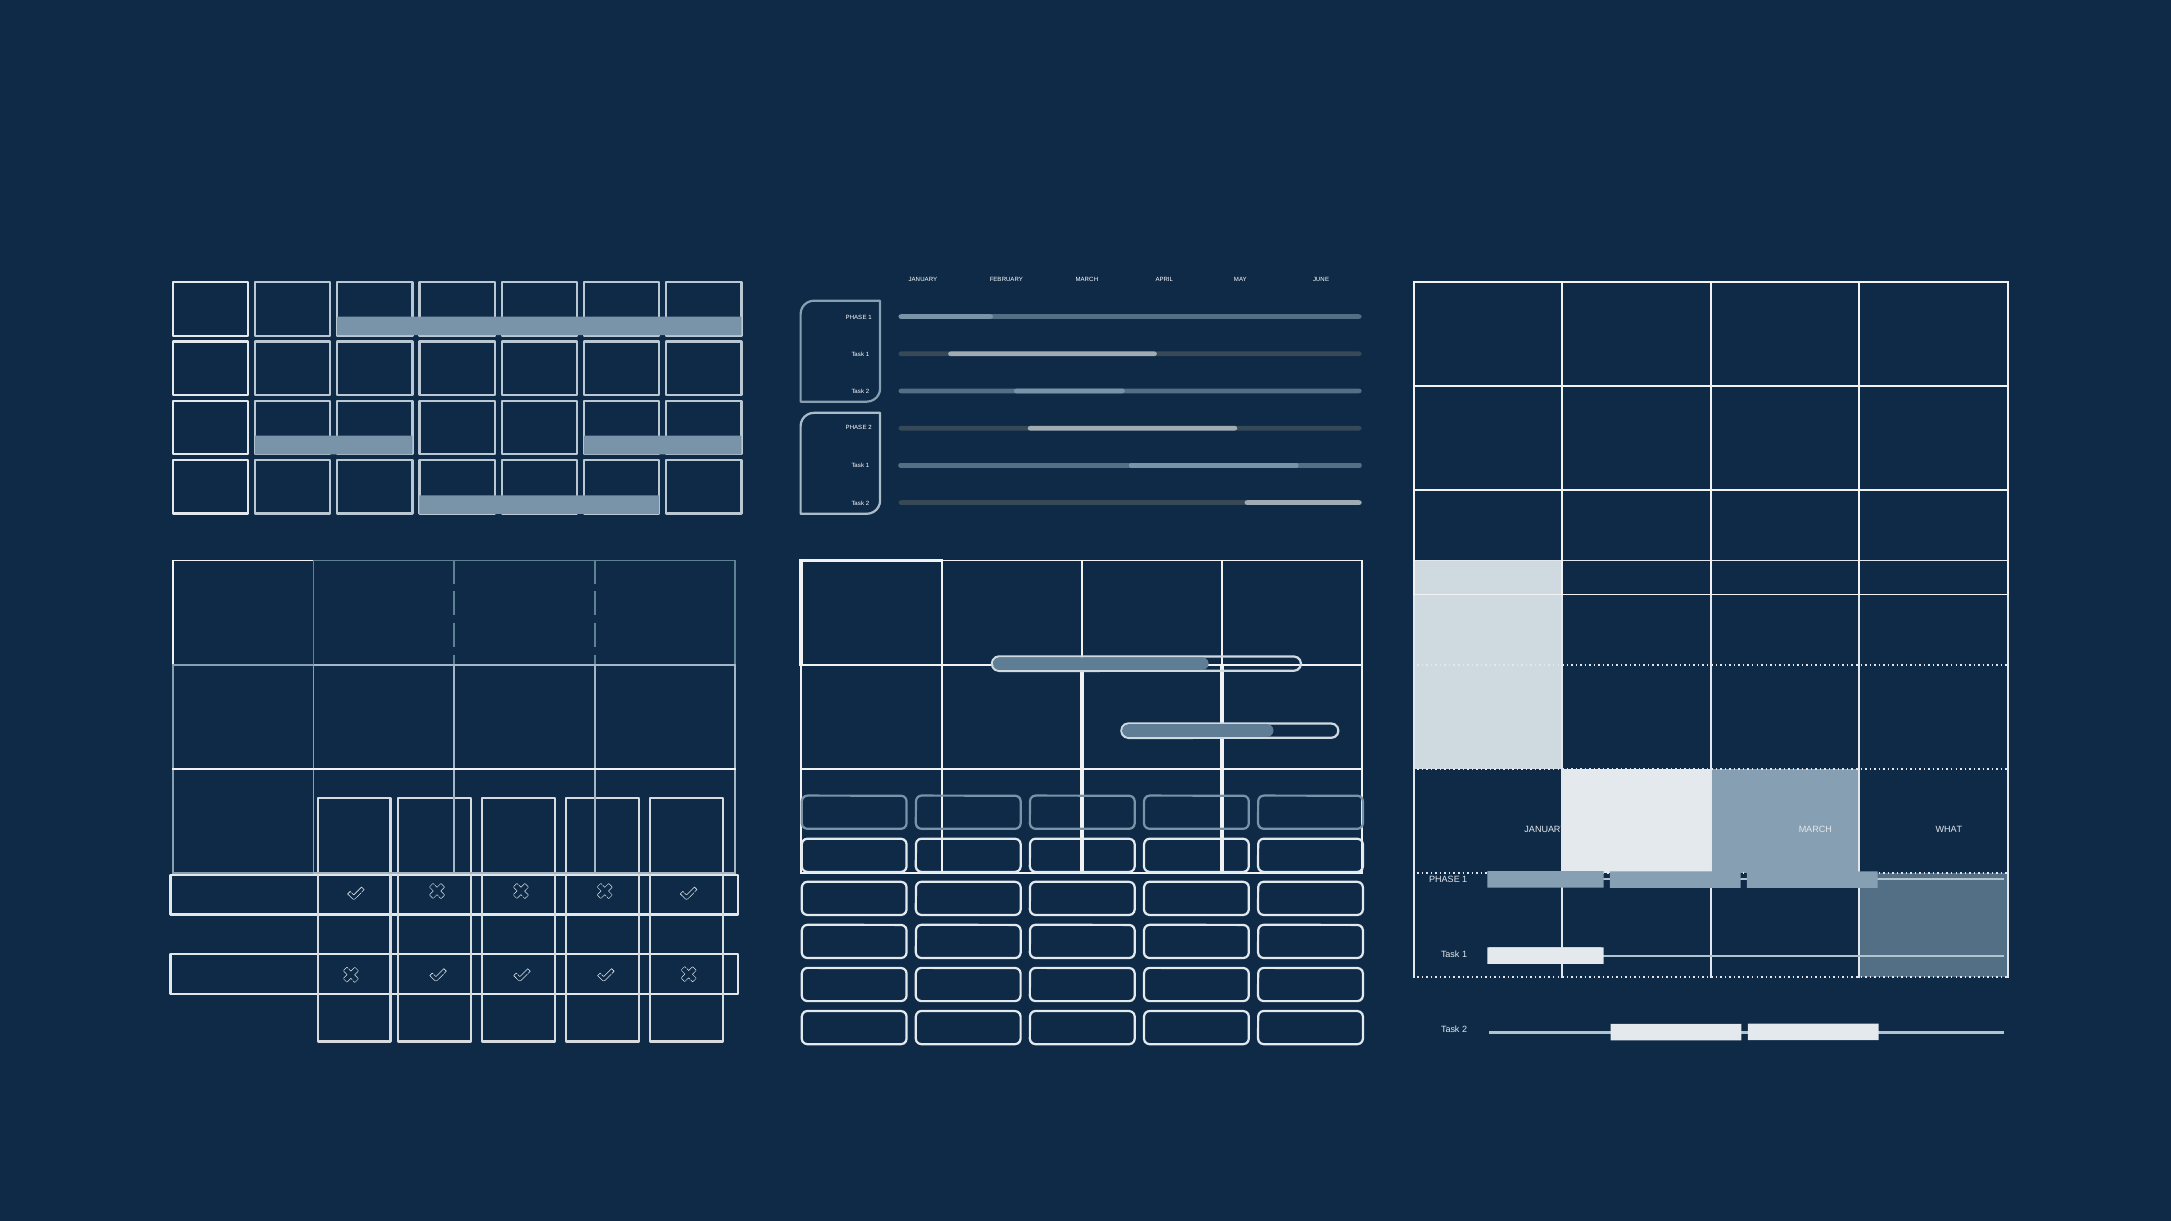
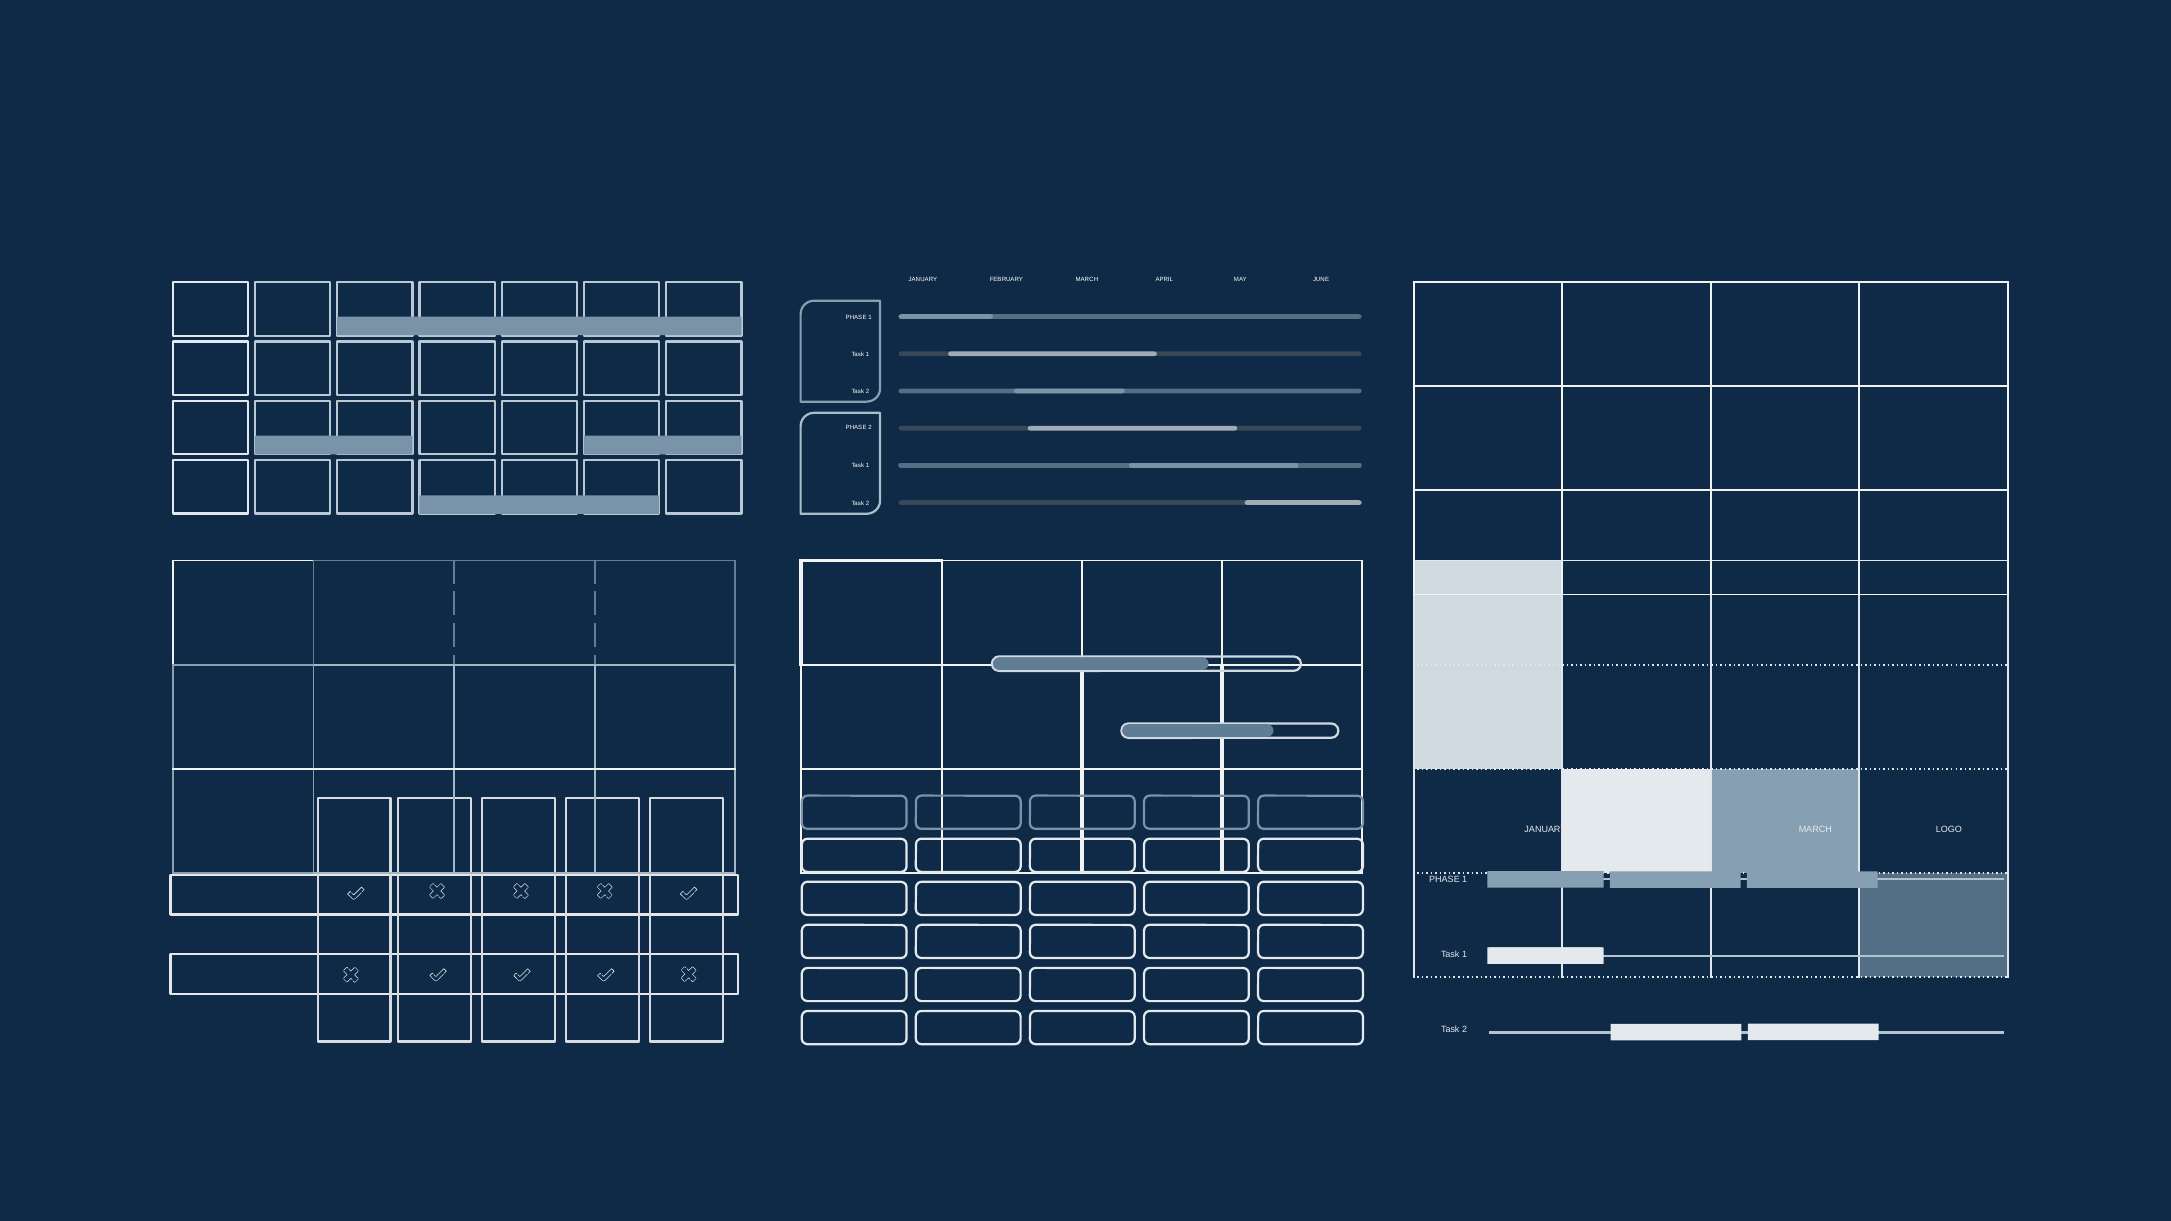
WHAT: WHAT -> LOGO
